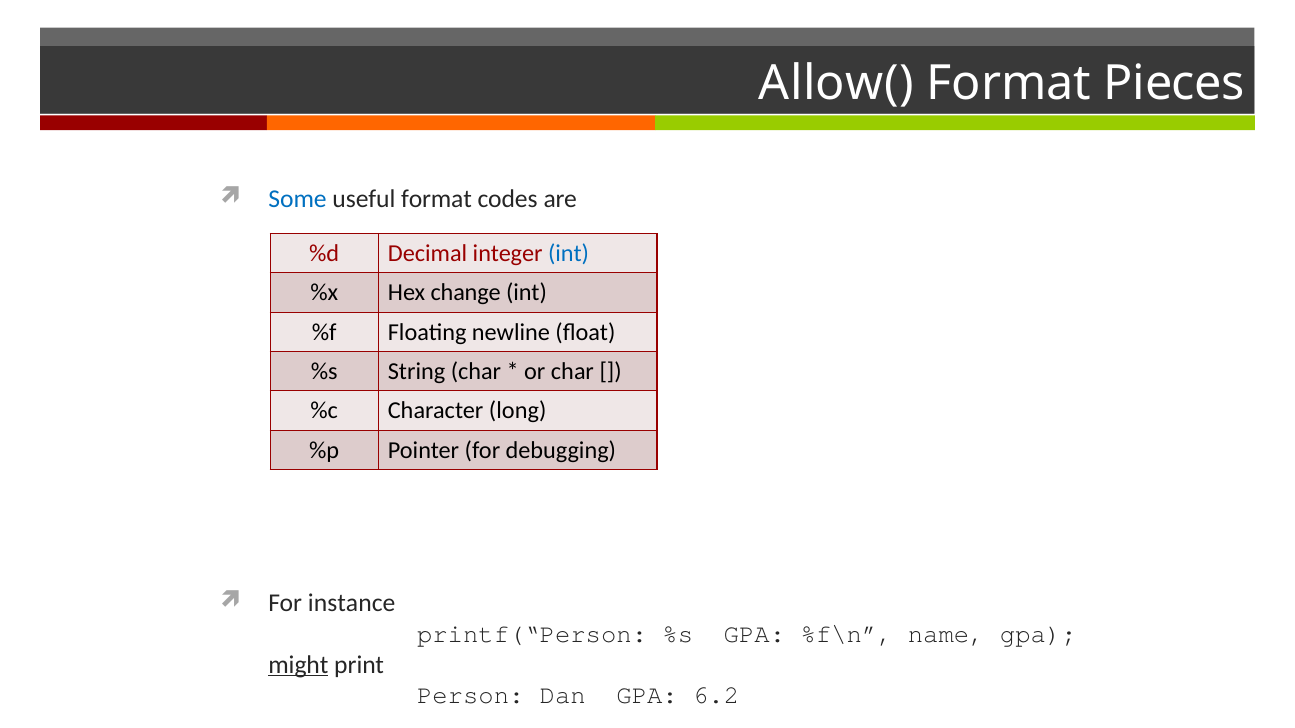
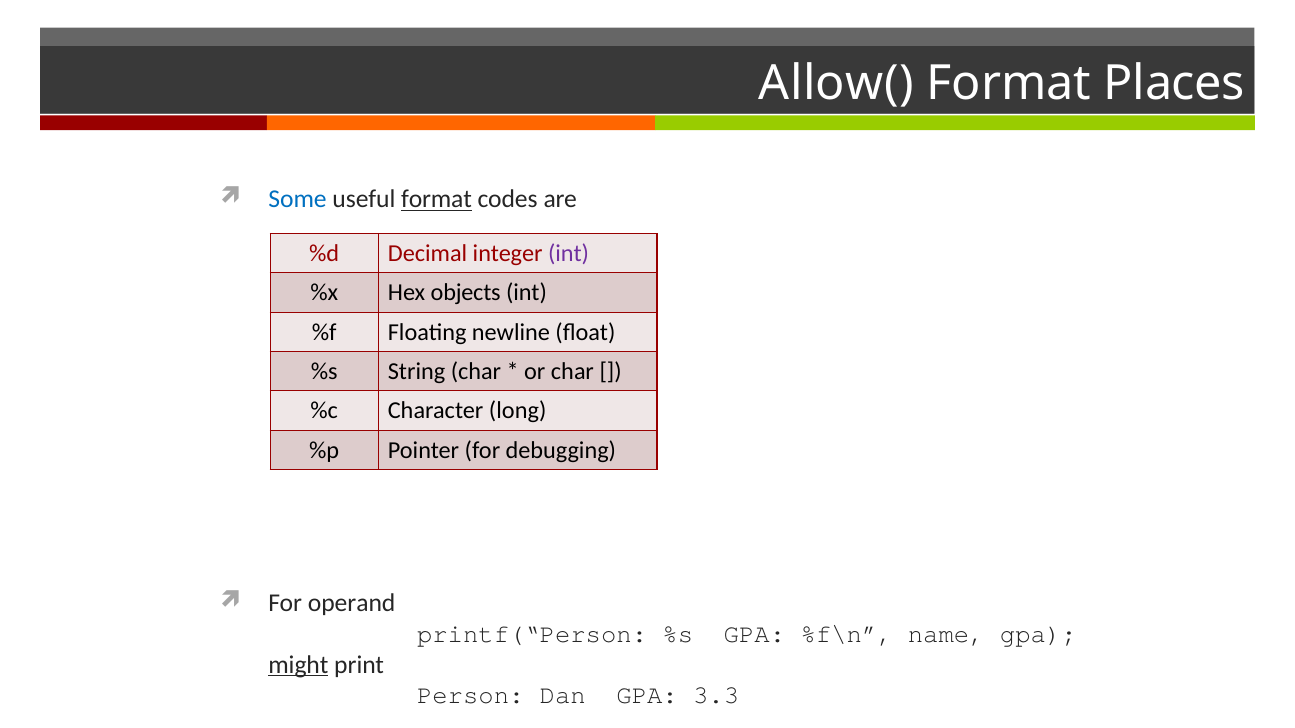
Pieces: Pieces -> Places
format at (437, 199) underline: none -> present
int at (569, 254) colour: blue -> purple
change: change -> objects
instance: instance -> operand
6.2: 6.2 -> 3.3
